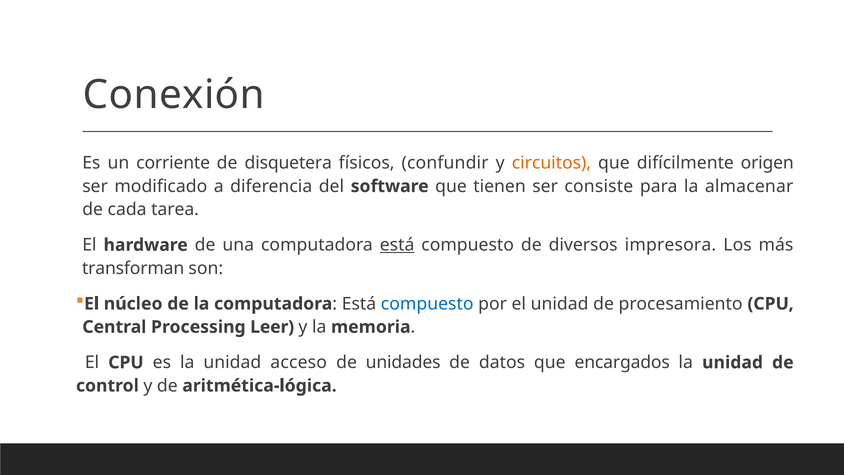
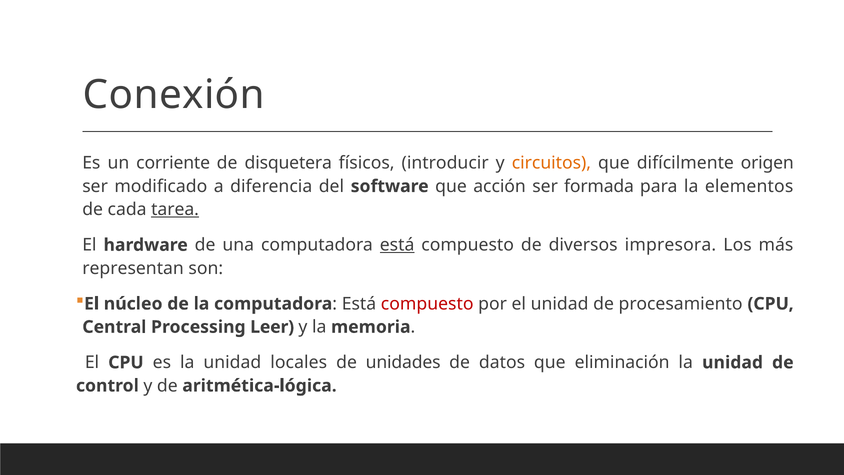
confundir: confundir -> introducir
tienen: tienen -> acción
consiste: consiste -> formada
almacenar: almacenar -> elementos
tarea underline: none -> present
transforman: transforman -> representan
compuesto at (427, 304) colour: blue -> red
acceso: acceso -> locales
encargados: encargados -> eliminación
